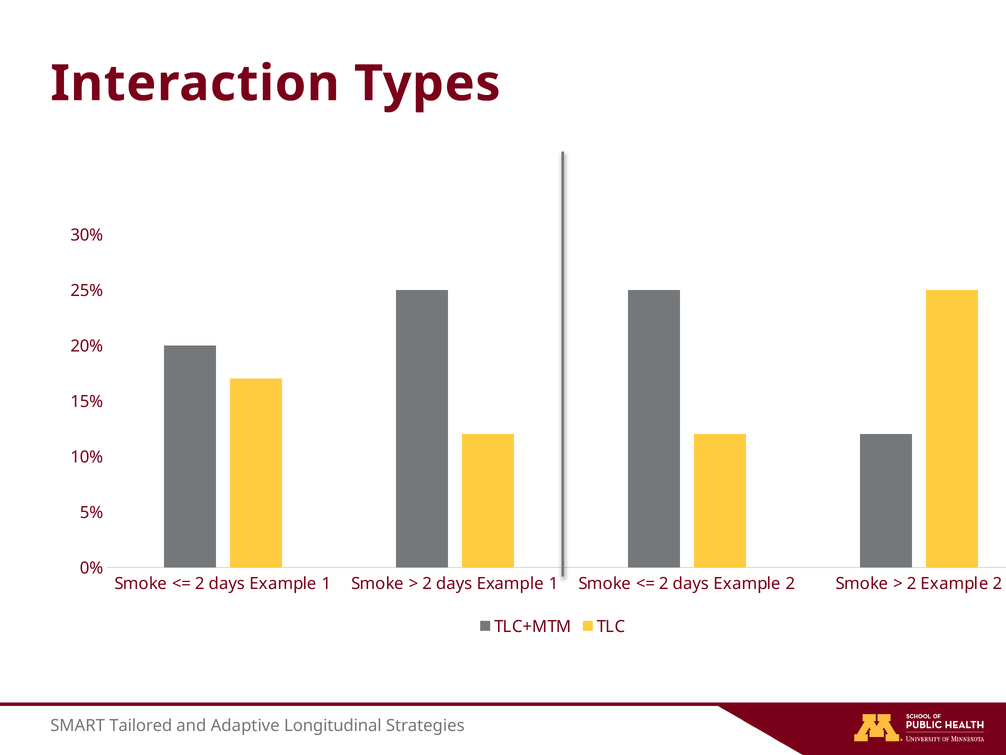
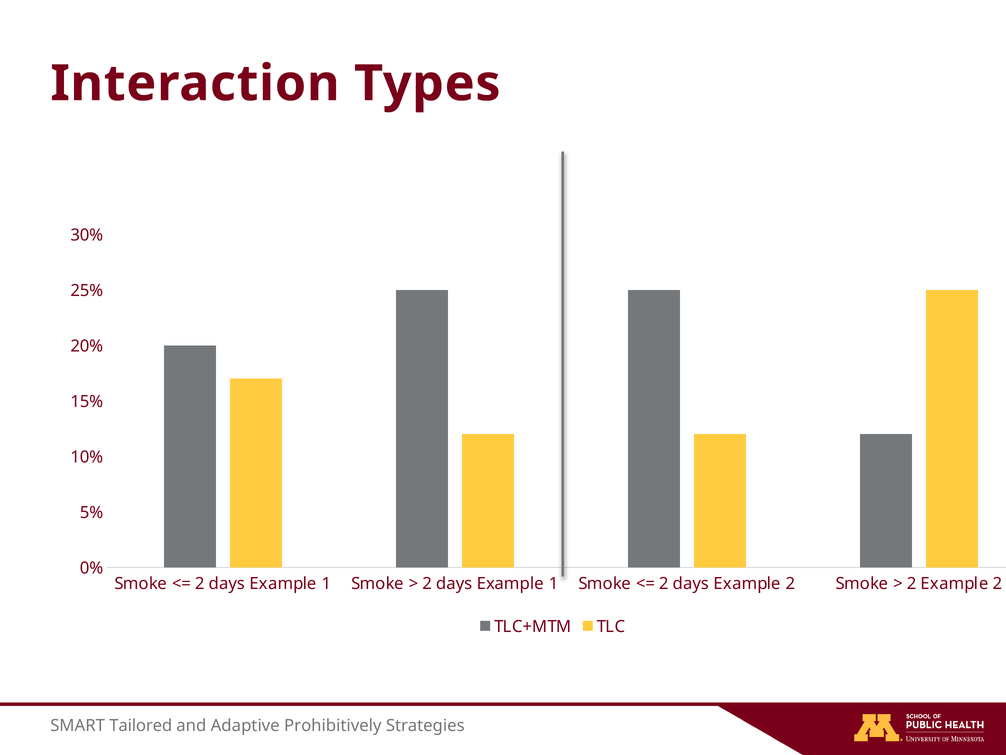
Longitudinal: Longitudinal -> Prohibitively
